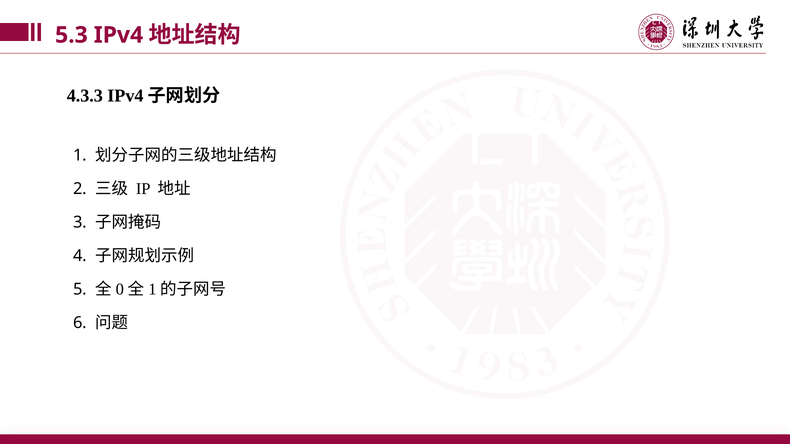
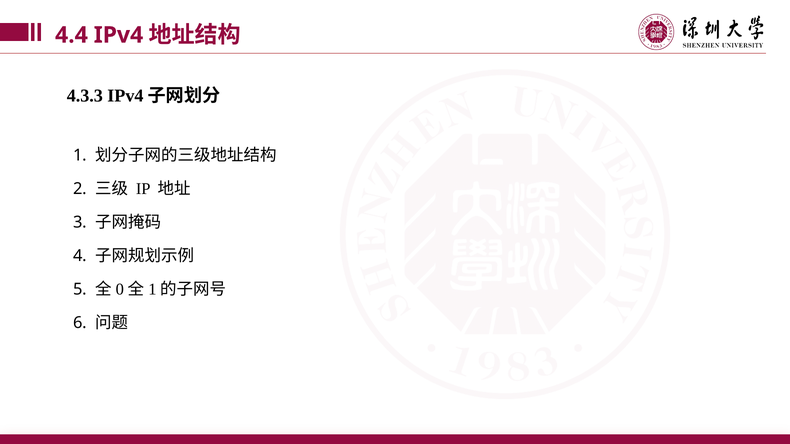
5.3: 5.3 -> 4.4
